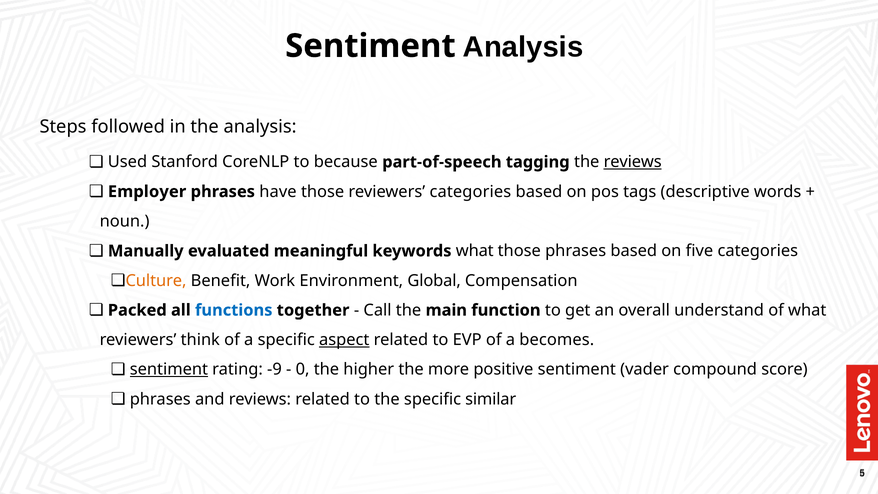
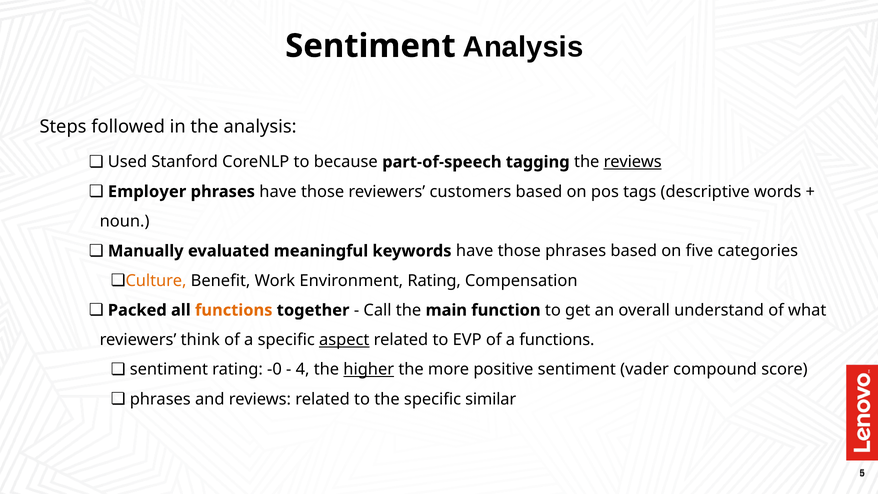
reviewers categories: categories -> customers
keywords what: what -> have
Environment Global: Global -> Rating
functions at (234, 310) colour: blue -> orange
a becomes: becomes -> functions
sentiment at (169, 369) underline: present -> none
-9: -9 -> -0
0: 0 -> 4
higher underline: none -> present
